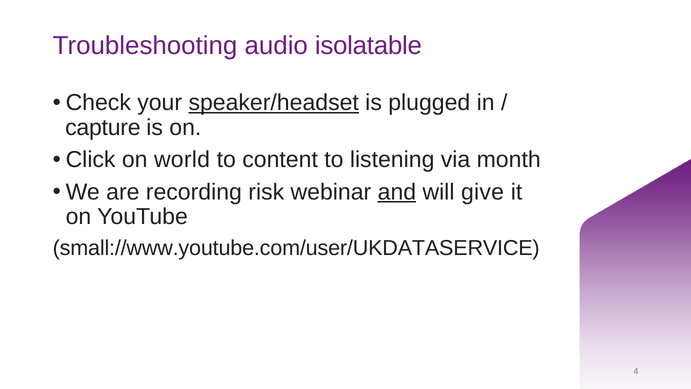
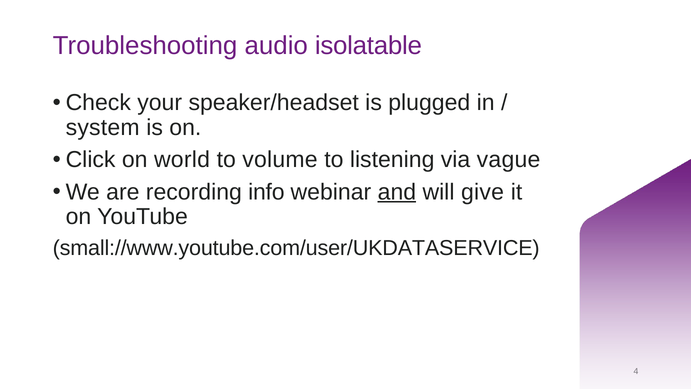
speaker/headset underline: present -> none
capture: capture -> system
content: content -> volume
month: month -> vague
risk: risk -> info
